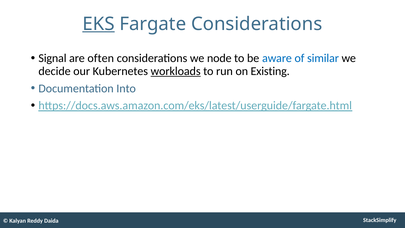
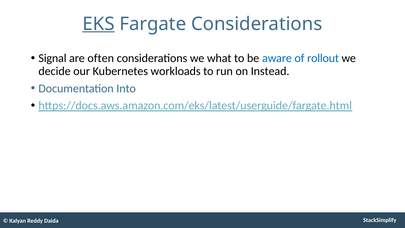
node: node -> what
similar: similar -> rollout
workloads underline: present -> none
Existing: Existing -> Instead
